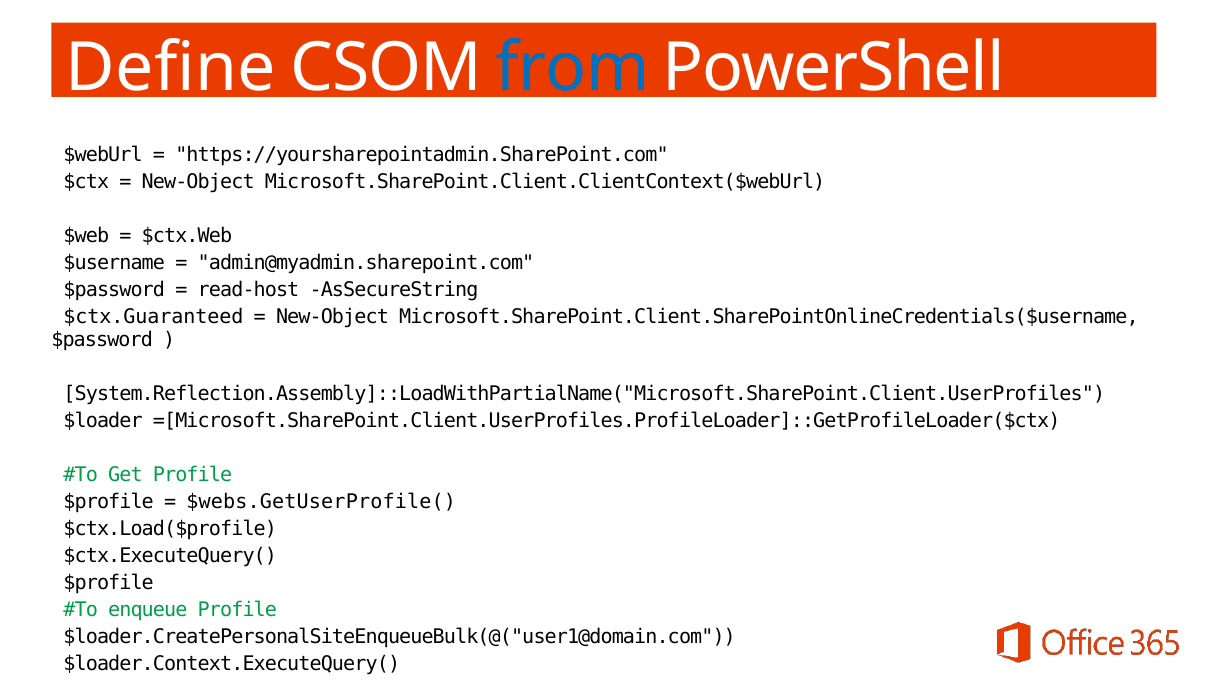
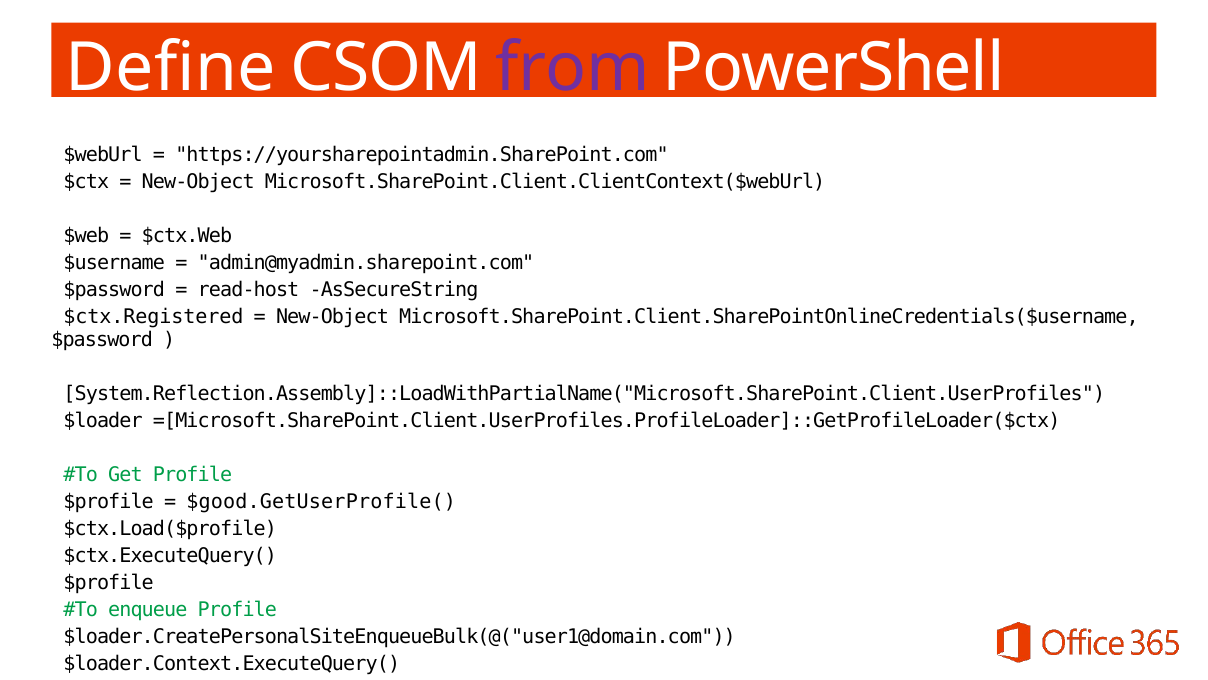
from colour: blue -> purple
$ctx.Guaranteed: $ctx.Guaranteed -> $ctx.Registered
$webs.GetUserProfile(: $webs.GetUserProfile( -> $good.GetUserProfile(
